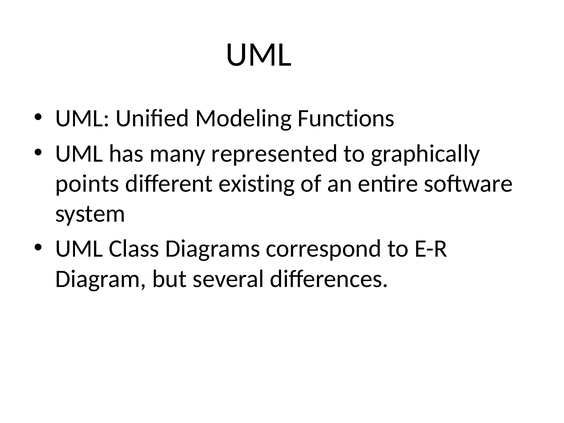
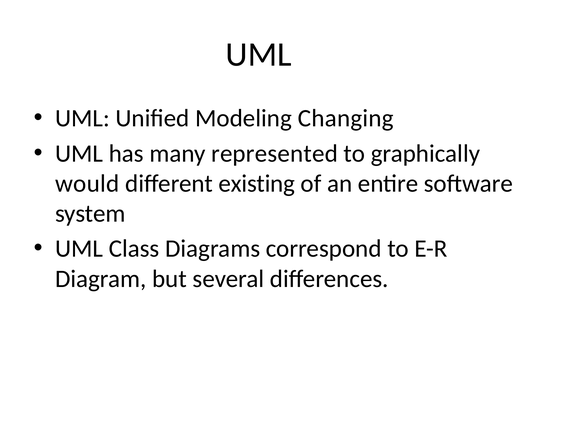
Functions: Functions -> Changing
points: points -> would
